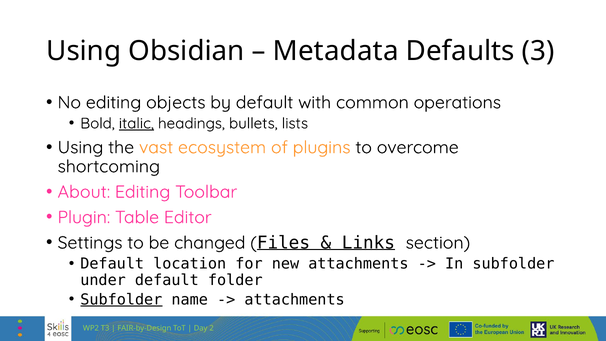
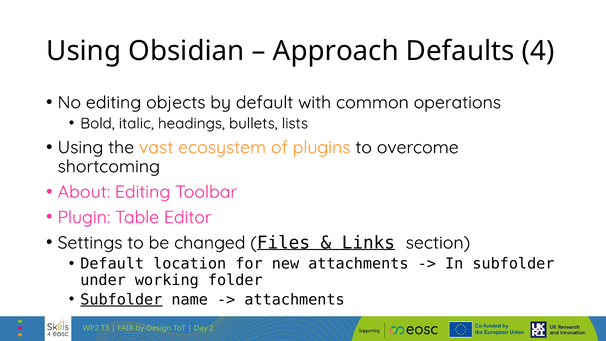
Metadata: Metadata -> Approach
3: 3 -> 4
italic underline: present -> none
under default: default -> working
